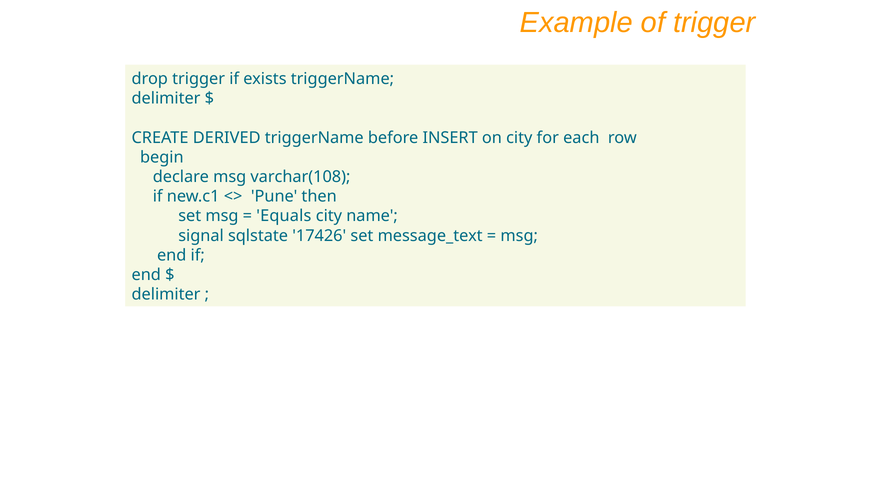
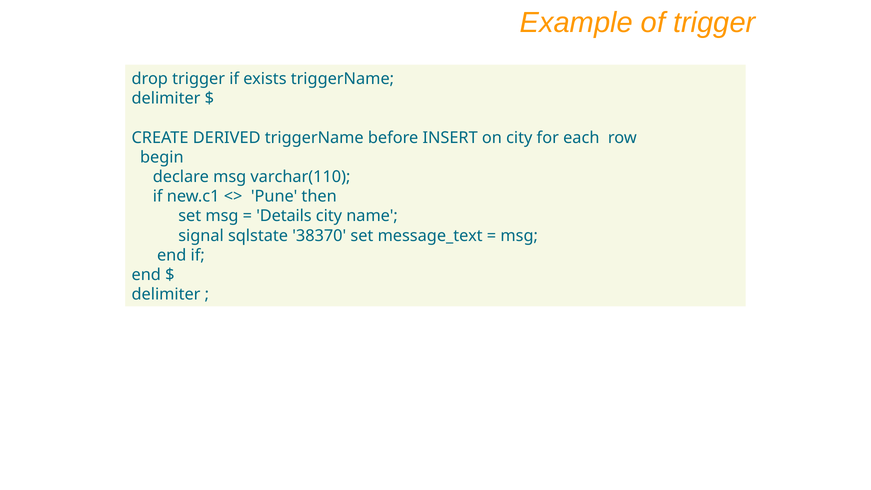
varchar(108: varchar(108 -> varchar(110
Equals: Equals -> Details
17426: 17426 -> 38370
